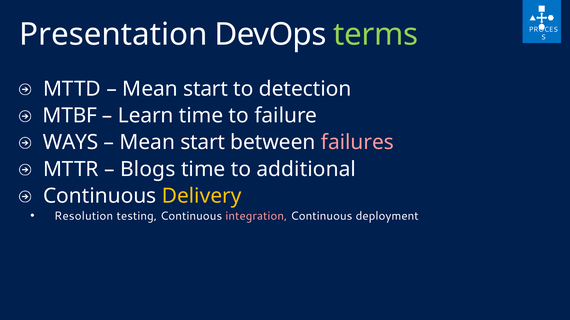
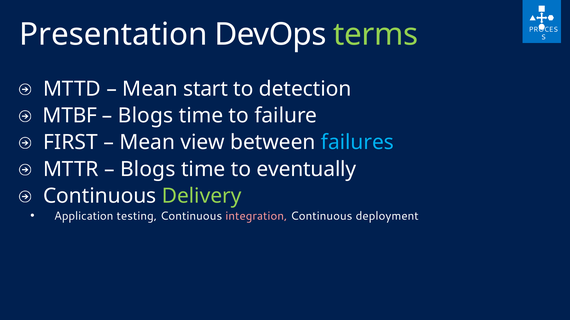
Learn at (146, 116): Learn -> Blogs
WAYS: WAYS -> FIRST
start at (203, 143): start -> view
failures colour: pink -> light blue
additional: additional -> eventually
Delivery colour: yellow -> light green
Resolution: Resolution -> Application
